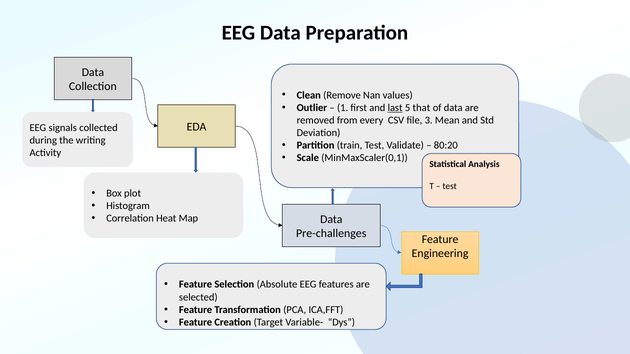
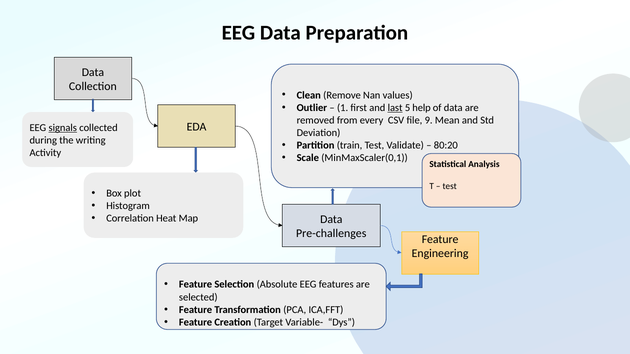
that: that -> help
3: 3 -> 9
signals underline: none -> present
